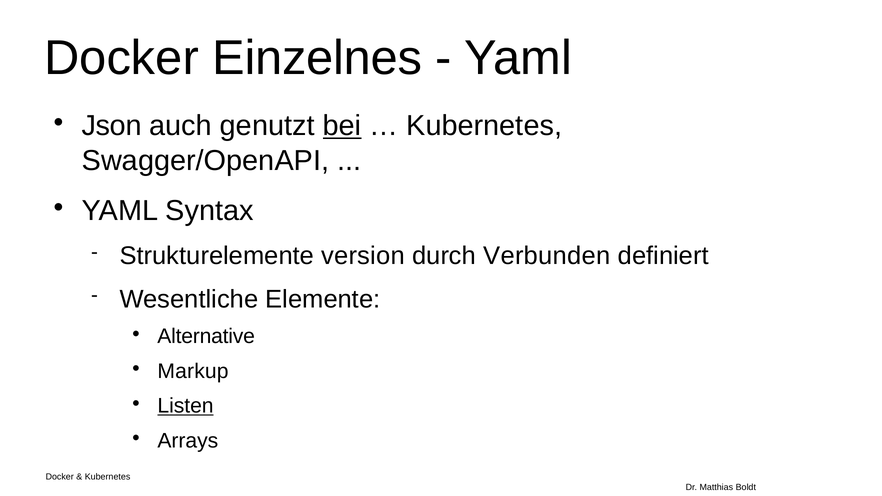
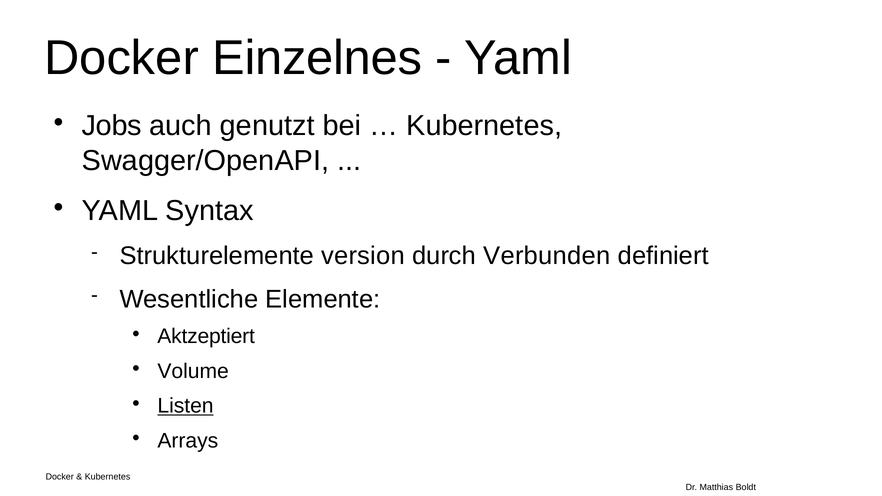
Json: Json -> Jobs
bei underline: present -> none
Alternative: Alternative -> Aktzeptiert
Markup: Markup -> Volume
